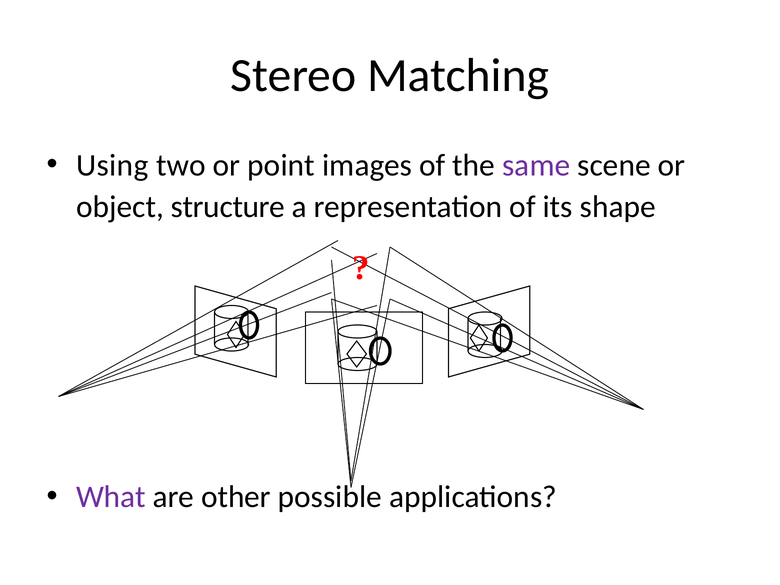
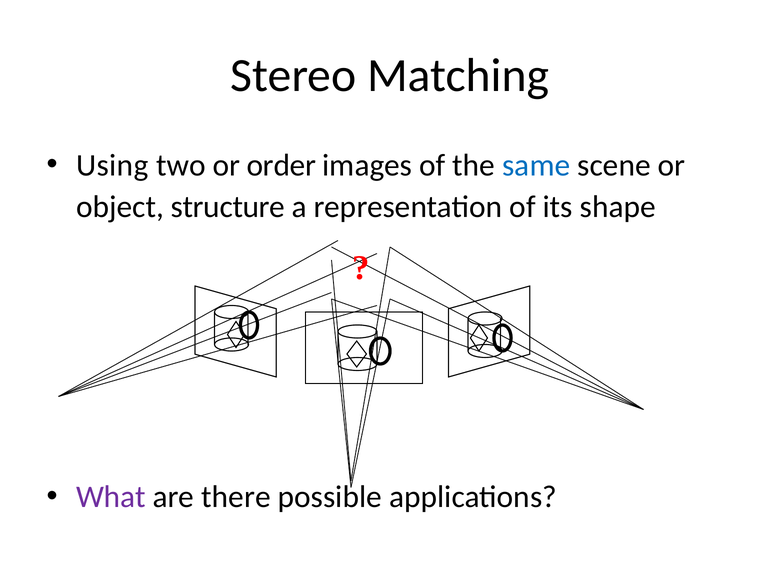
point: point -> order
same colour: purple -> blue
other: other -> there
